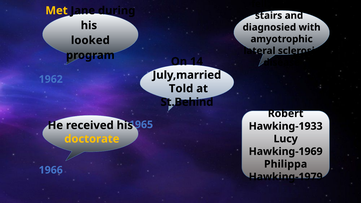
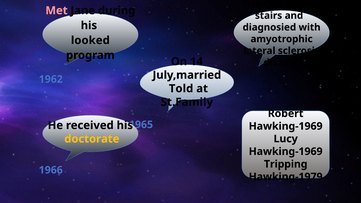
Met colour: yellow -> pink
St.Behind: St.Behind -> St.Family
Hawking-1933 at (286, 126): Hawking-1933 -> Hawking-1969
Philippa: Philippa -> Tripping
